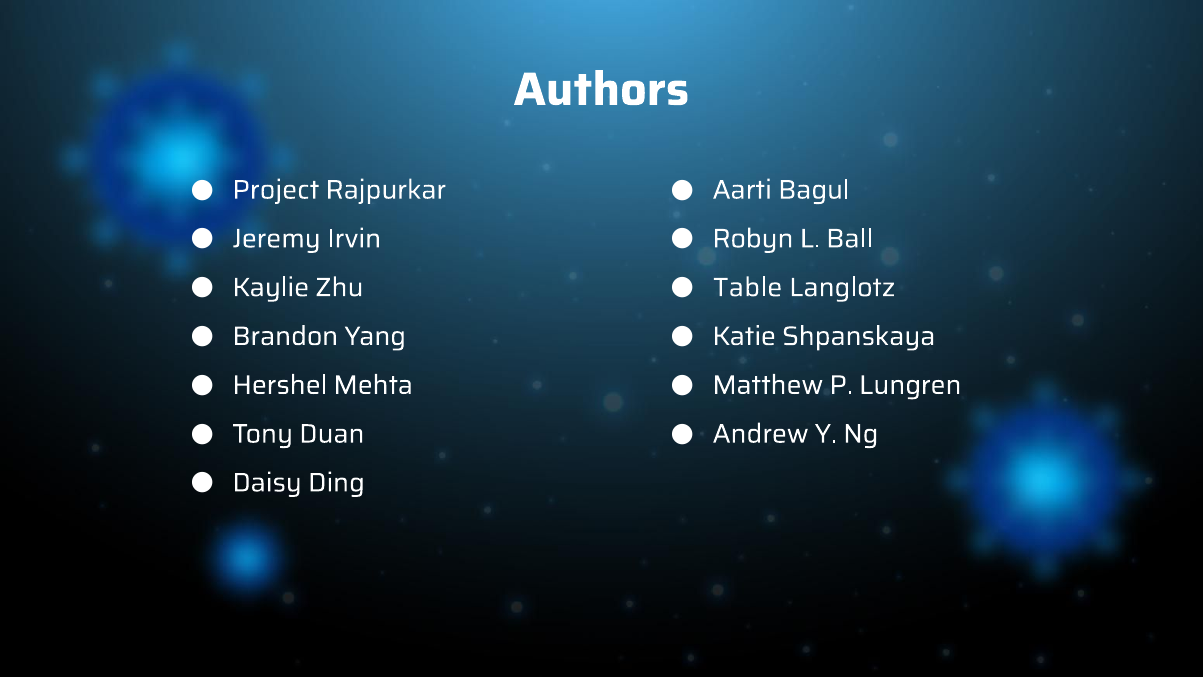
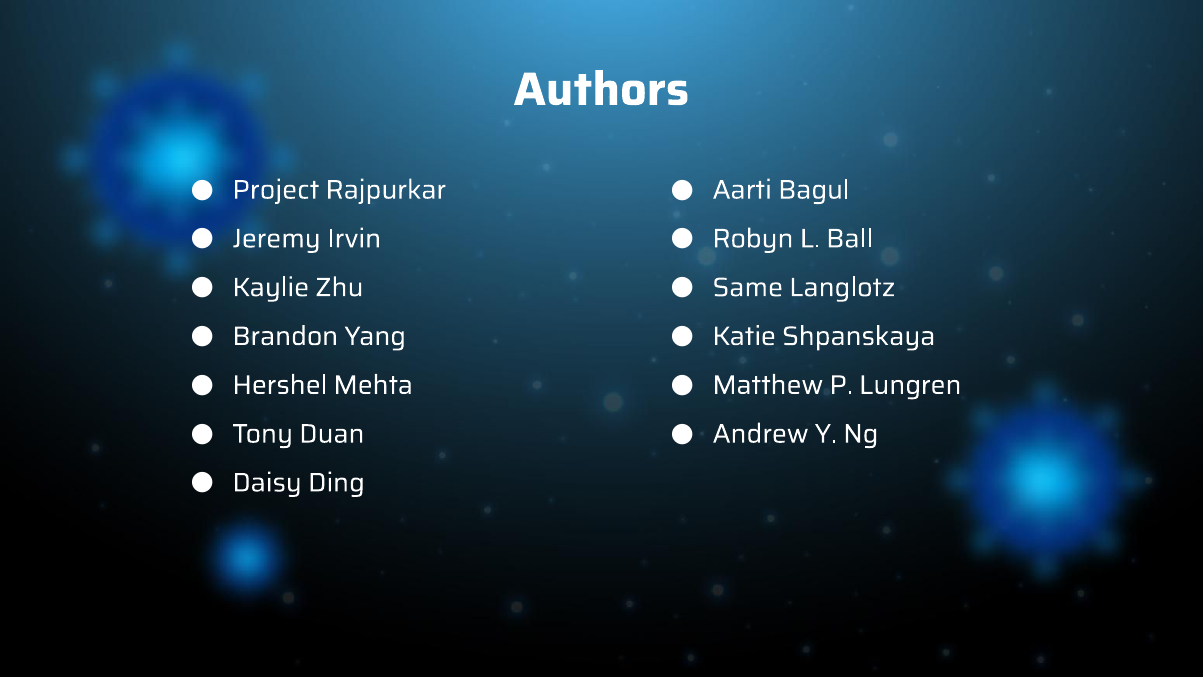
Table: Table -> Same
